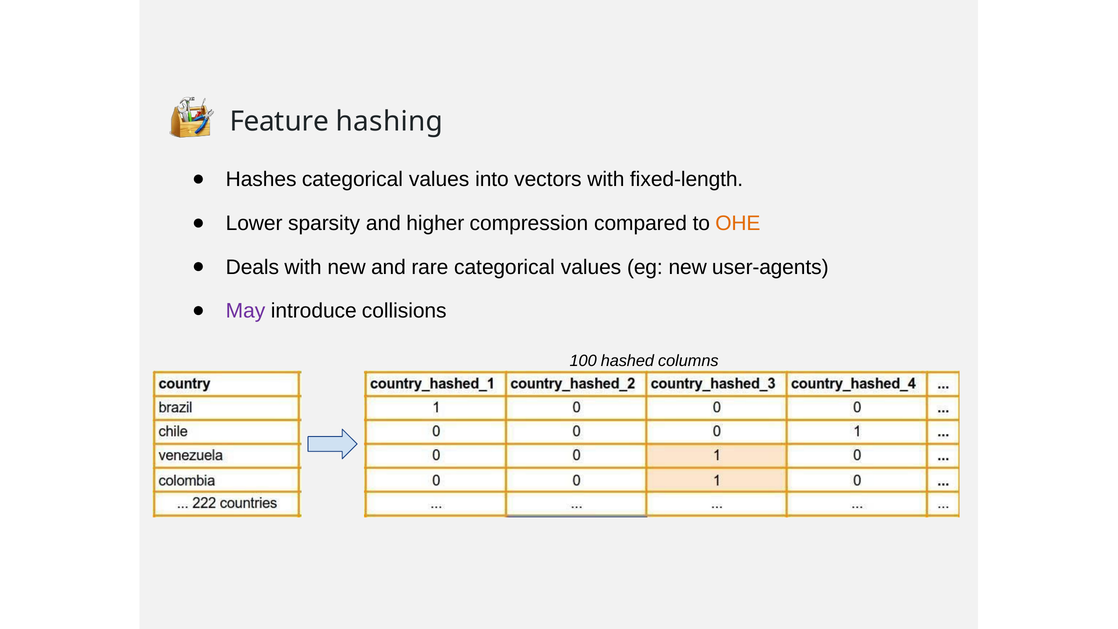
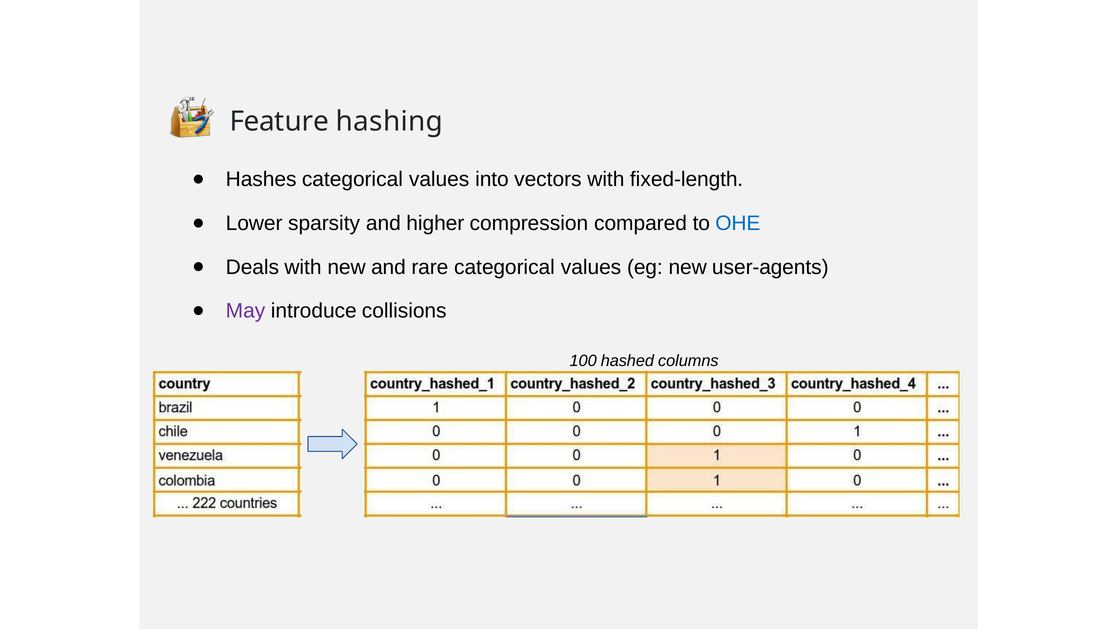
OHE colour: orange -> blue
